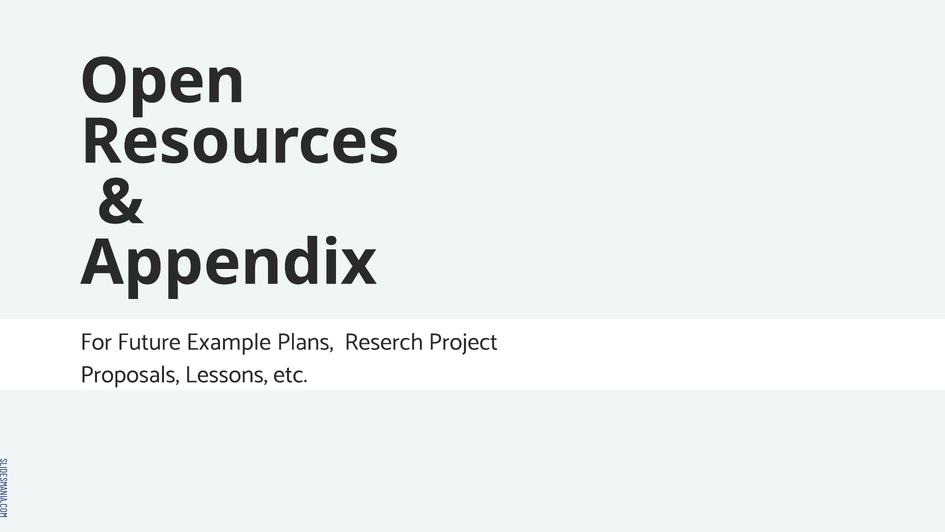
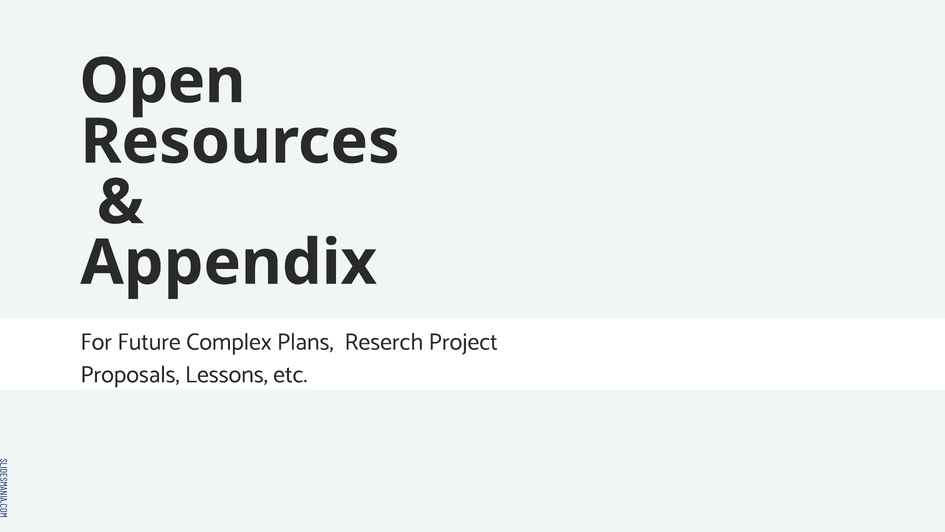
Example: Example -> Complex
